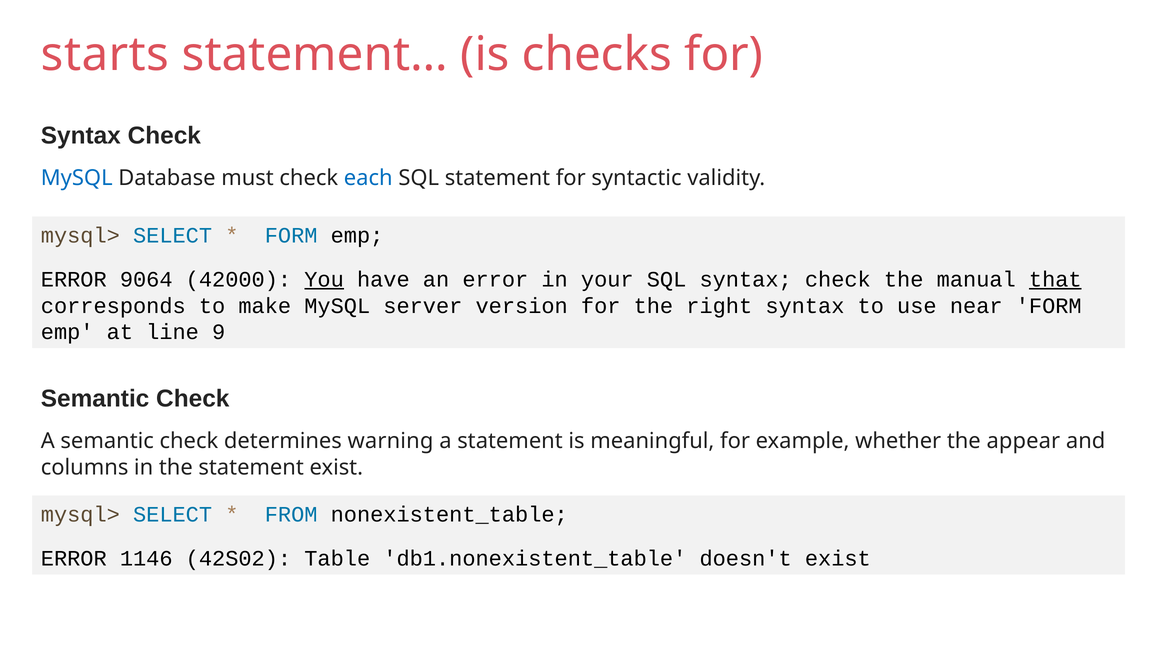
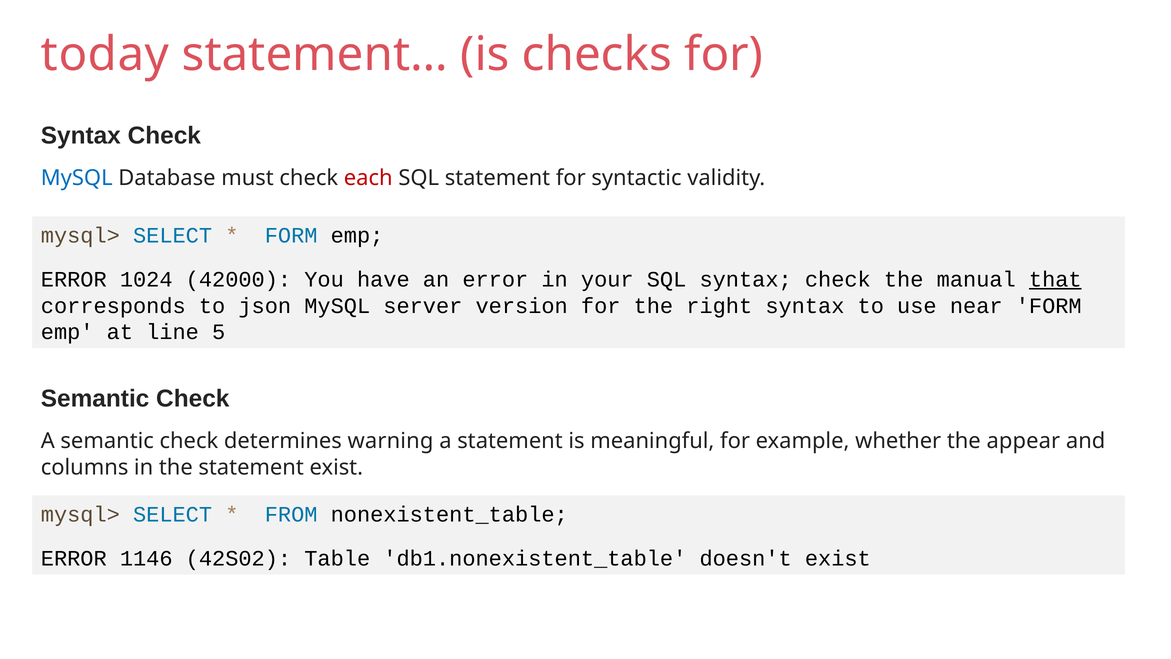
starts: starts -> today
each colour: blue -> red
9064: 9064 -> 1024
You underline: present -> none
make: make -> json
9: 9 -> 5
